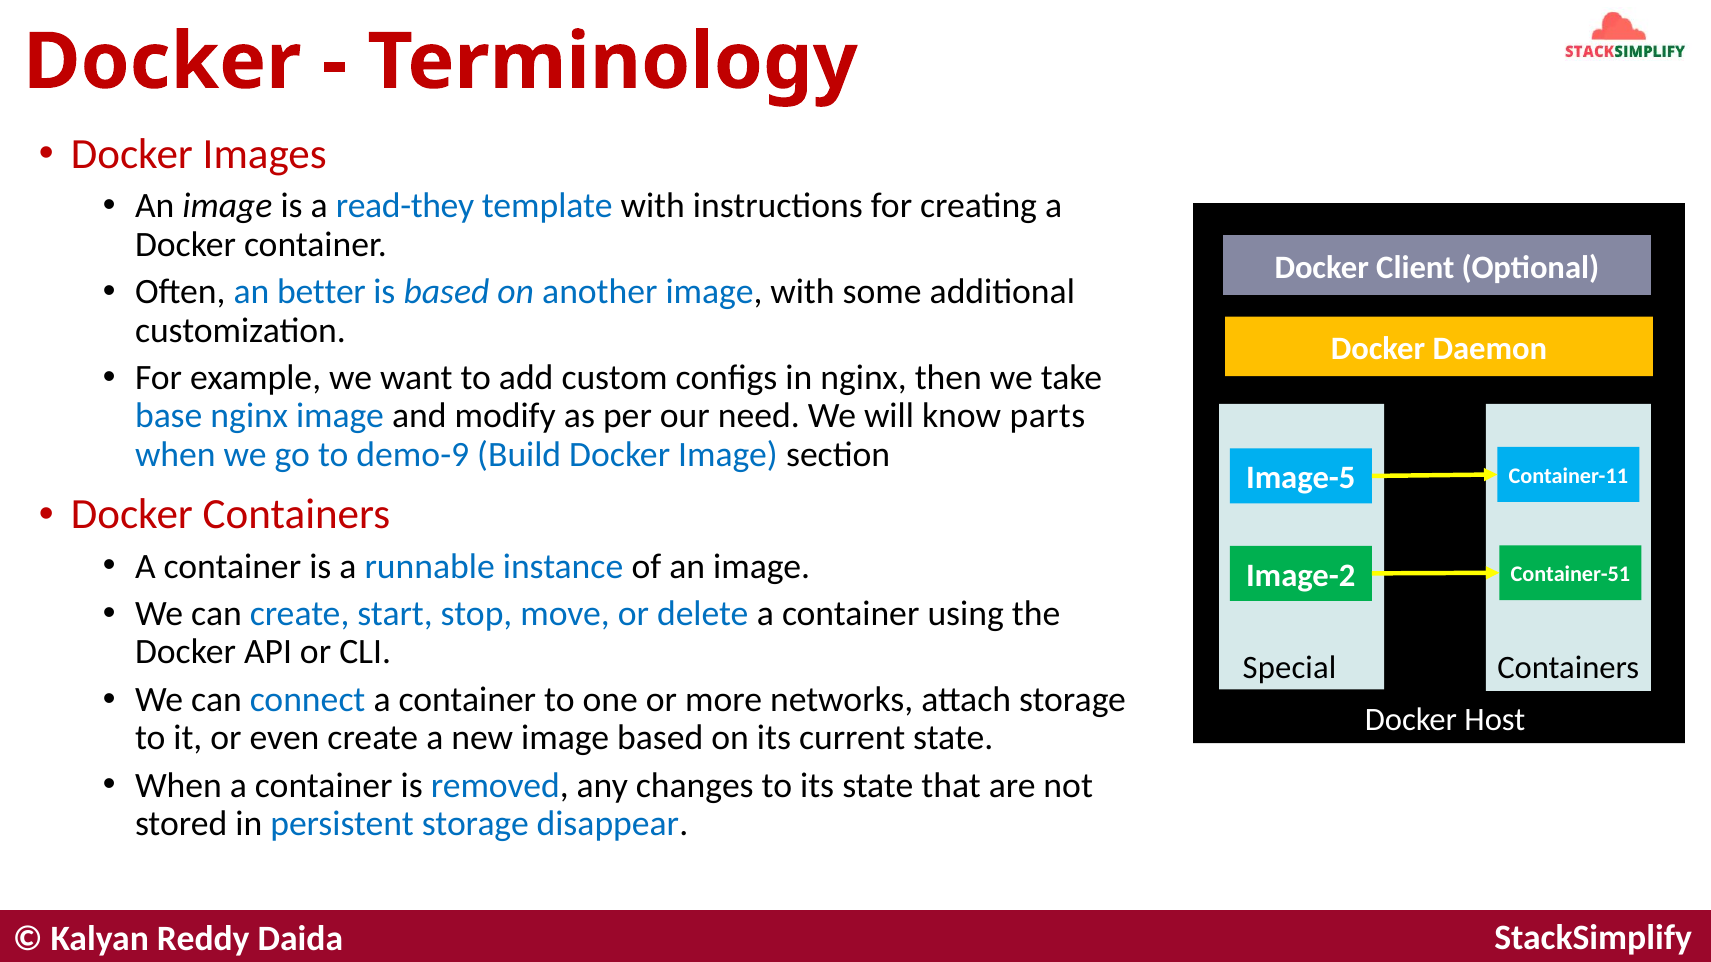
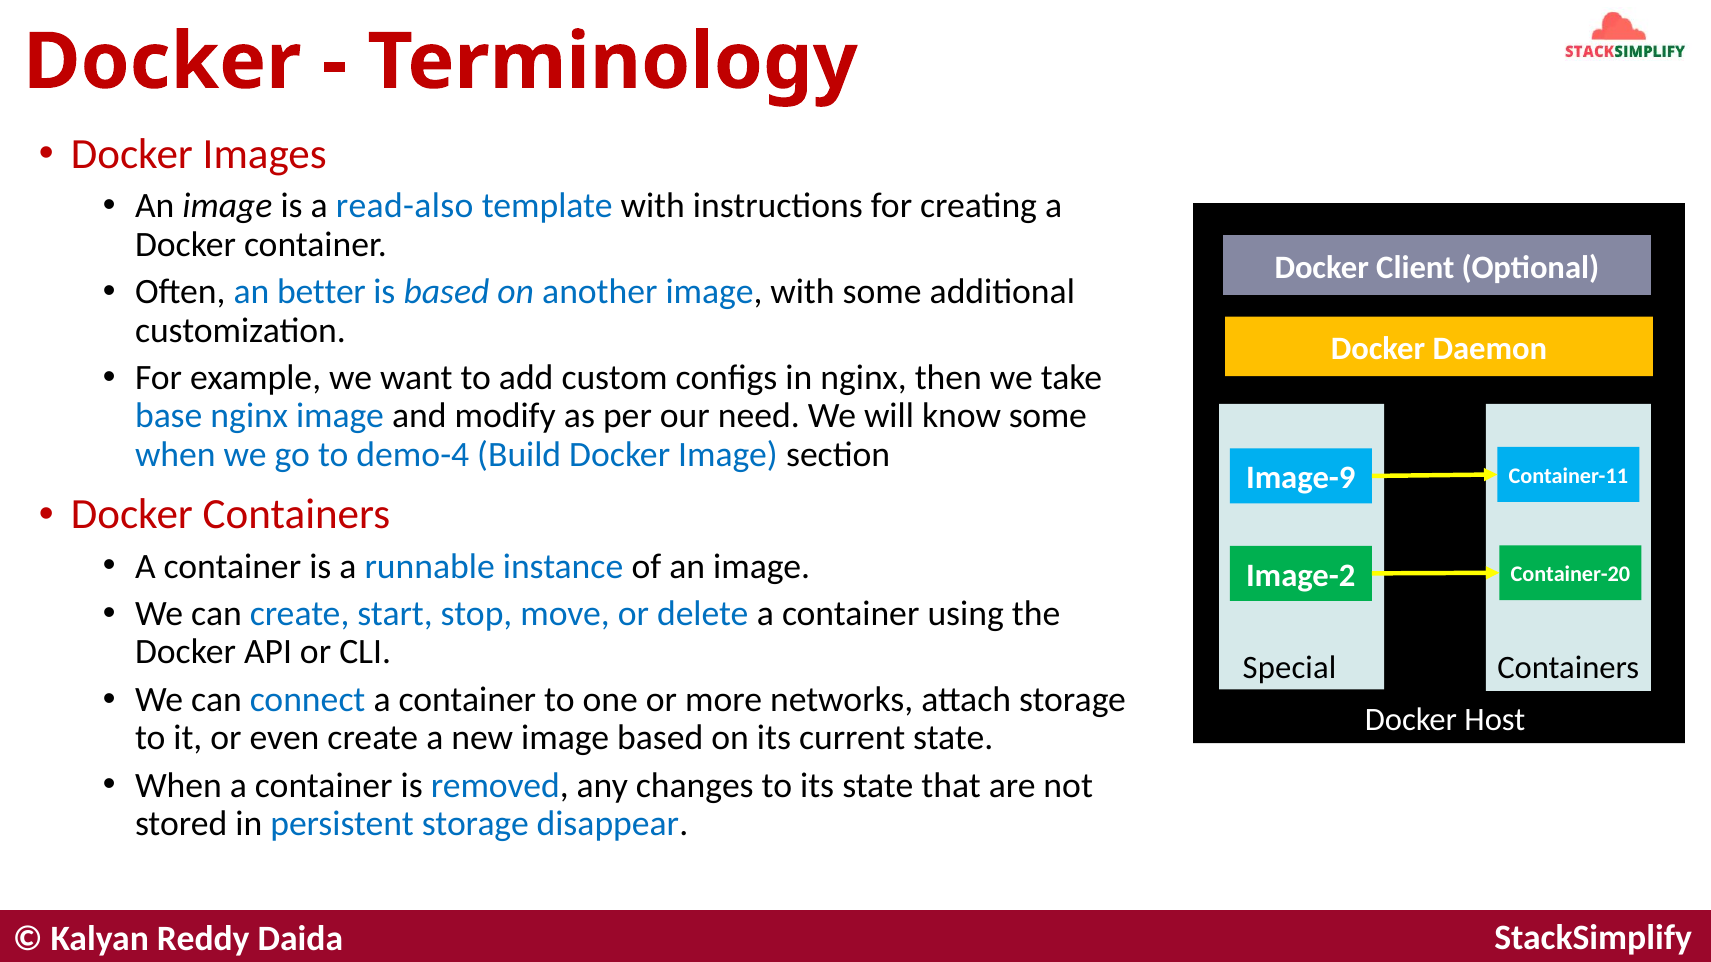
read-they: read-they -> read-also
know parts: parts -> some
demo-9: demo-9 -> demo-4
Image-5: Image-5 -> Image-9
Container-51: Container-51 -> Container-20
